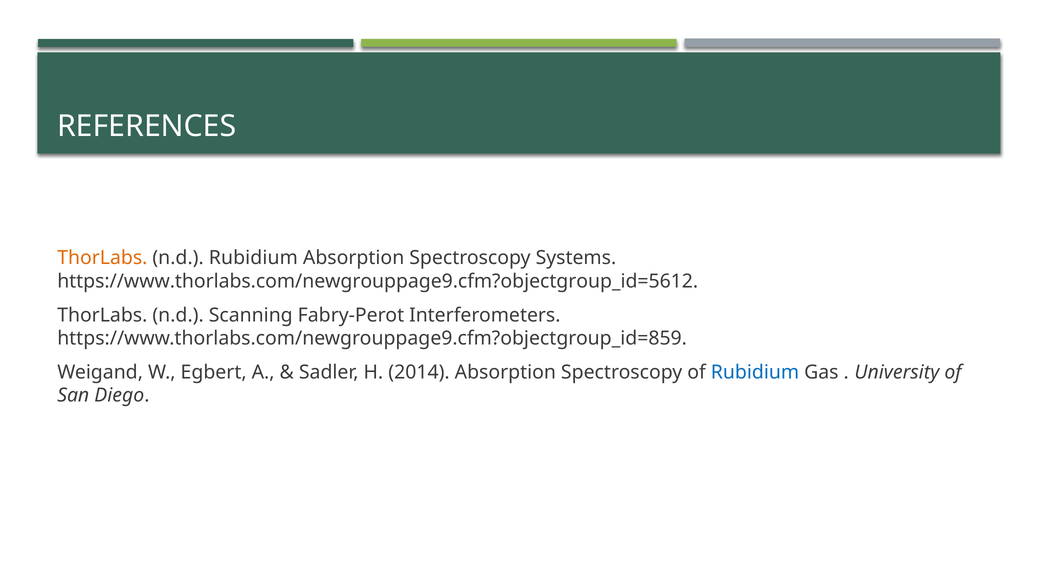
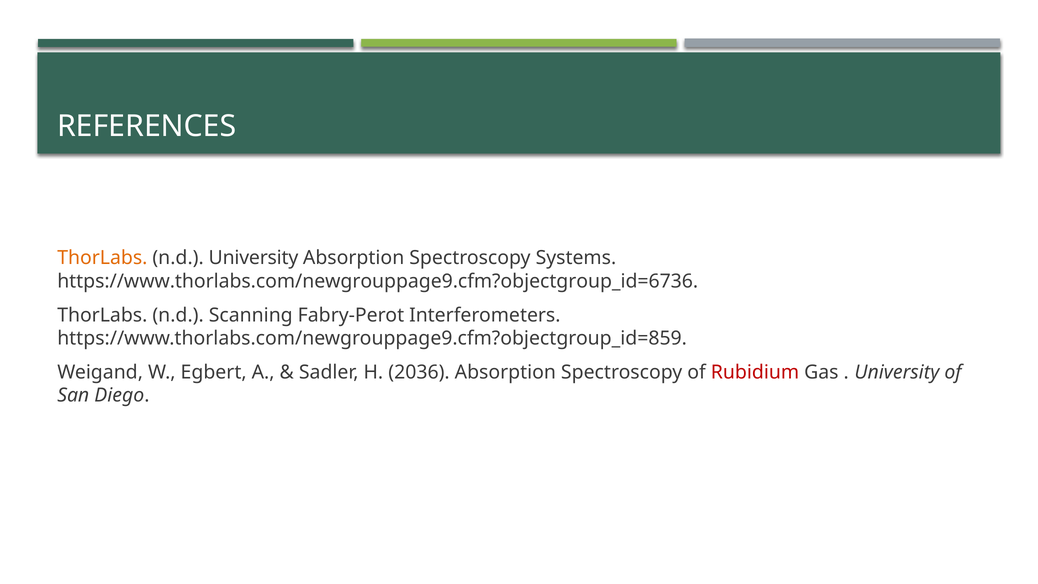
n.d Rubidium: Rubidium -> University
https://www.thorlabs.com/newgrouppage9.cfm?objectgroup_id=5612: https://www.thorlabs.com/newgrouppage9.cfm?objectgroup_id=5612 -> https://www.thorlabs.com/newgrouppage9.cfm?objectgroup_id=6736
2014: 2014 -> 2036
Rubidium at (755, 372) colour: blue -> red
